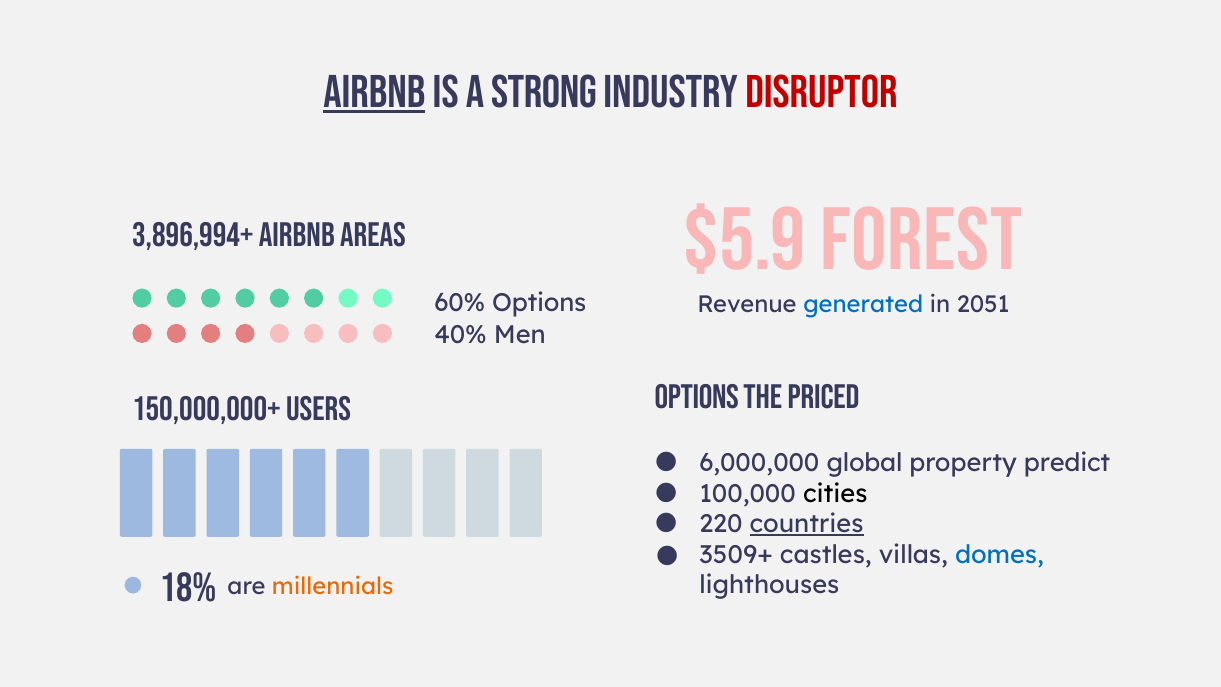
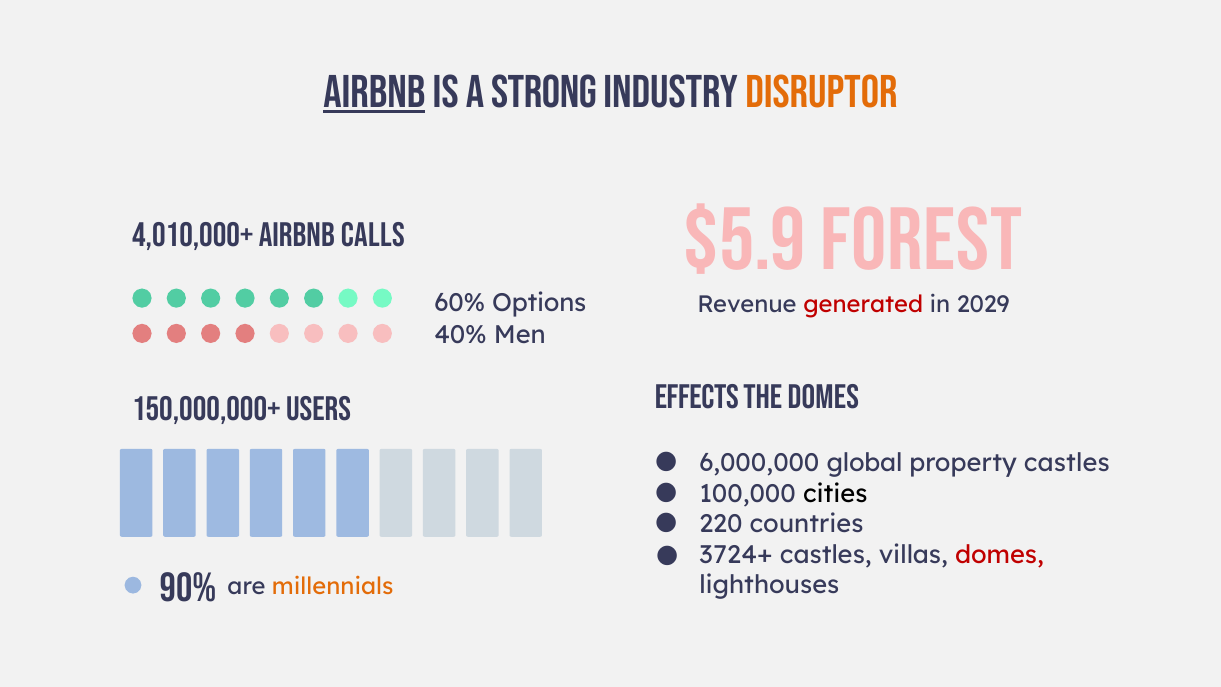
disruptor colour: red -> orange
3,896,994+: 3,896,994+ -> 4,010,000+
areas: areas -> calls
generated colour: blue -> red
2051: 2051 -> 2029
Options at (697, 397): Options -> Effects
the priced: priced -> domes
property predict: predict -> castles
countries underline: present -> none
3509+: 3509+ -> 3724+
domes at (999, 555) colour: blue -> red
18%: 18% -> 90%
